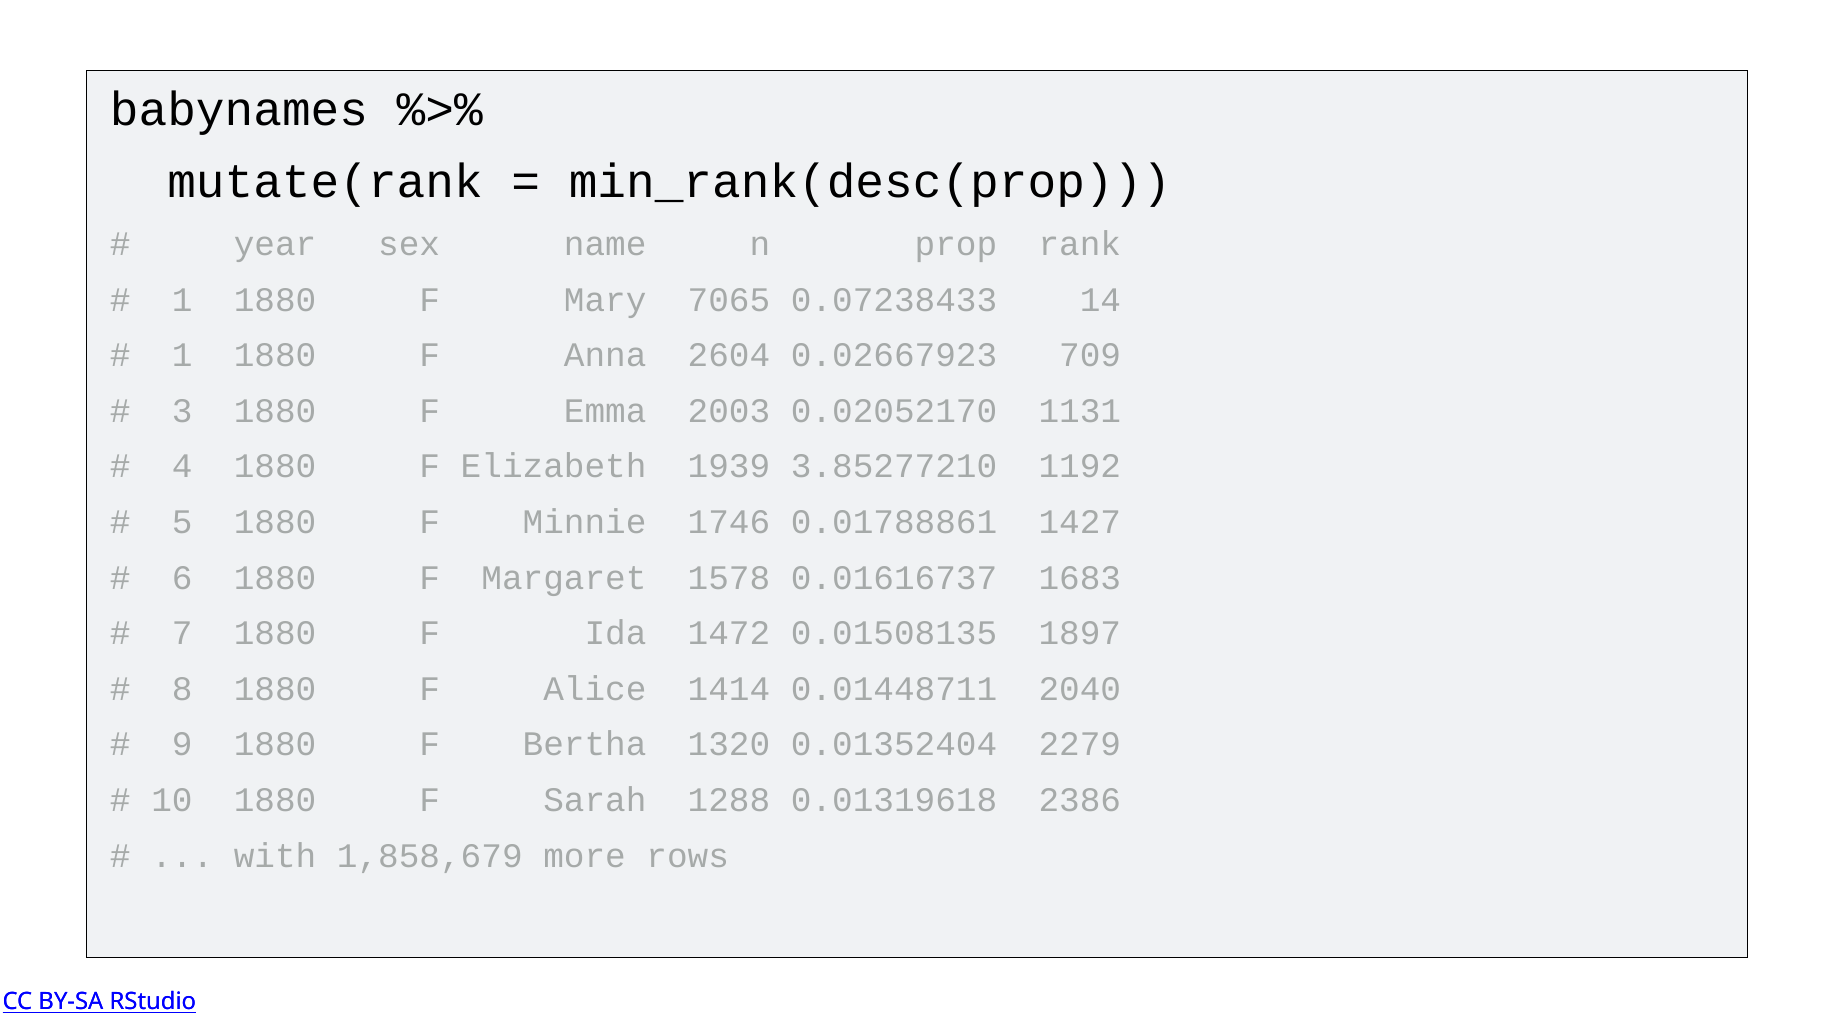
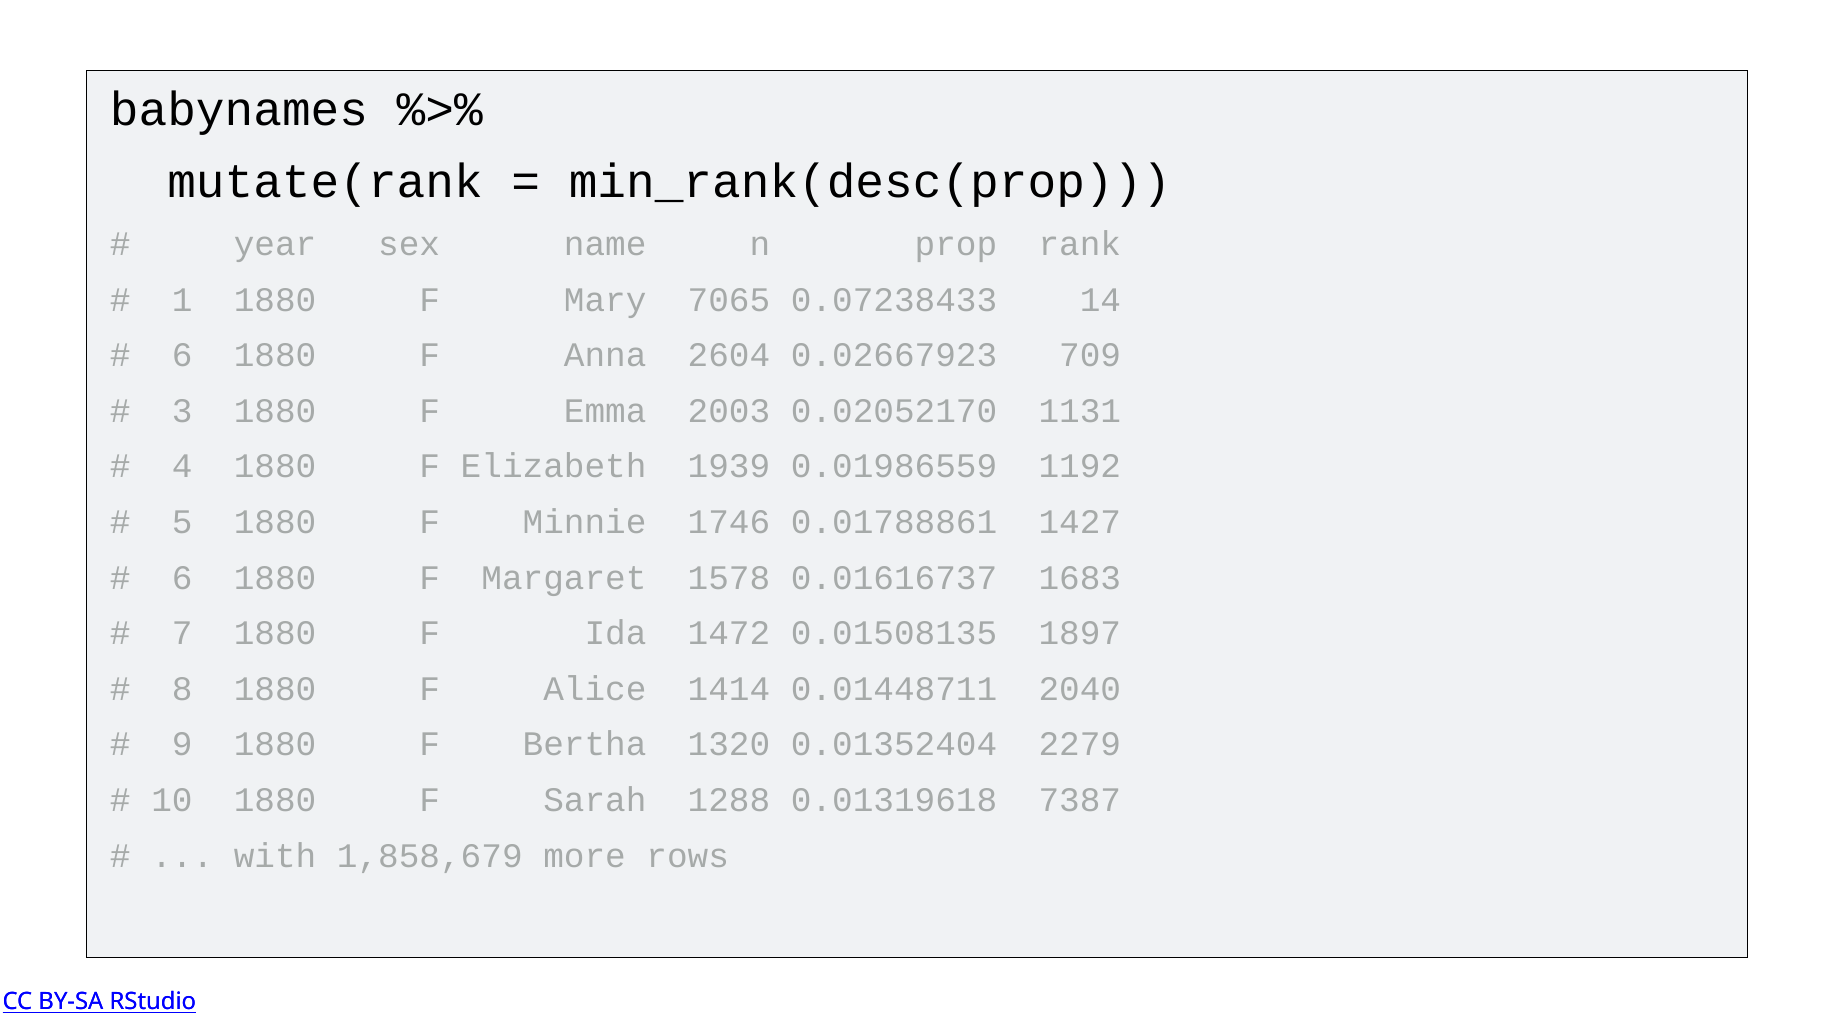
1 at (182, 355): 1 -> 6
3.85277210: 3.85277210 -> 0.01986559
2386: 2386 -> 7387
